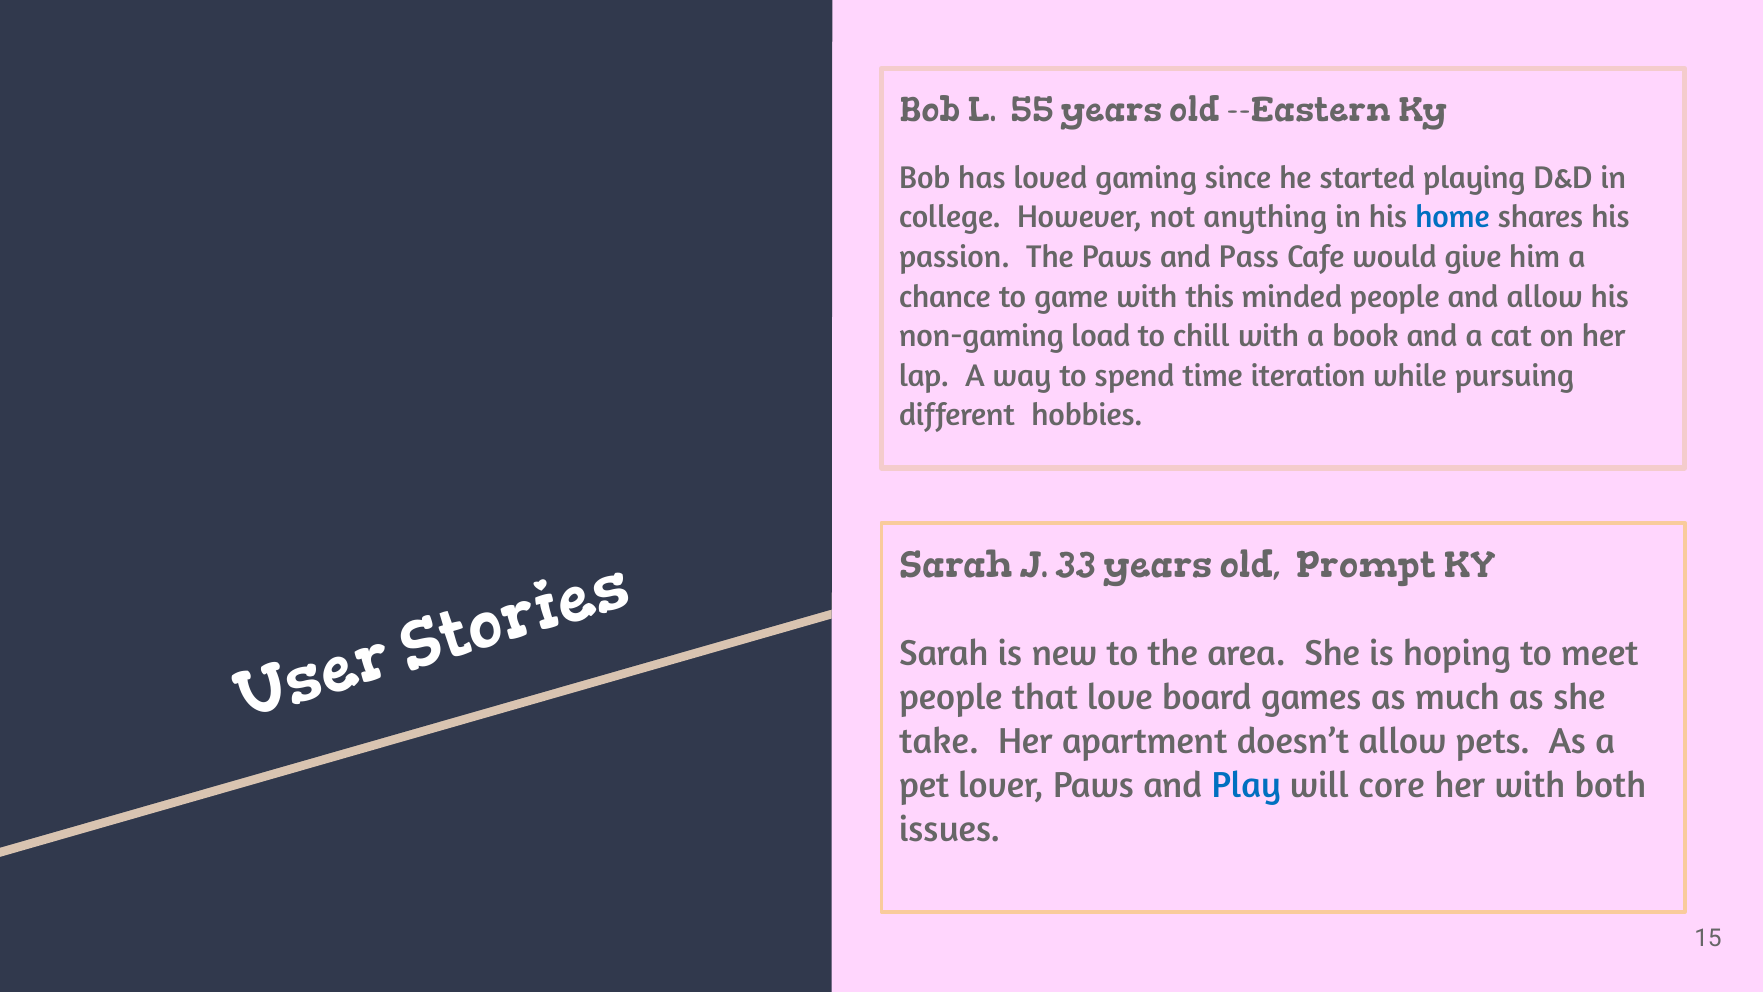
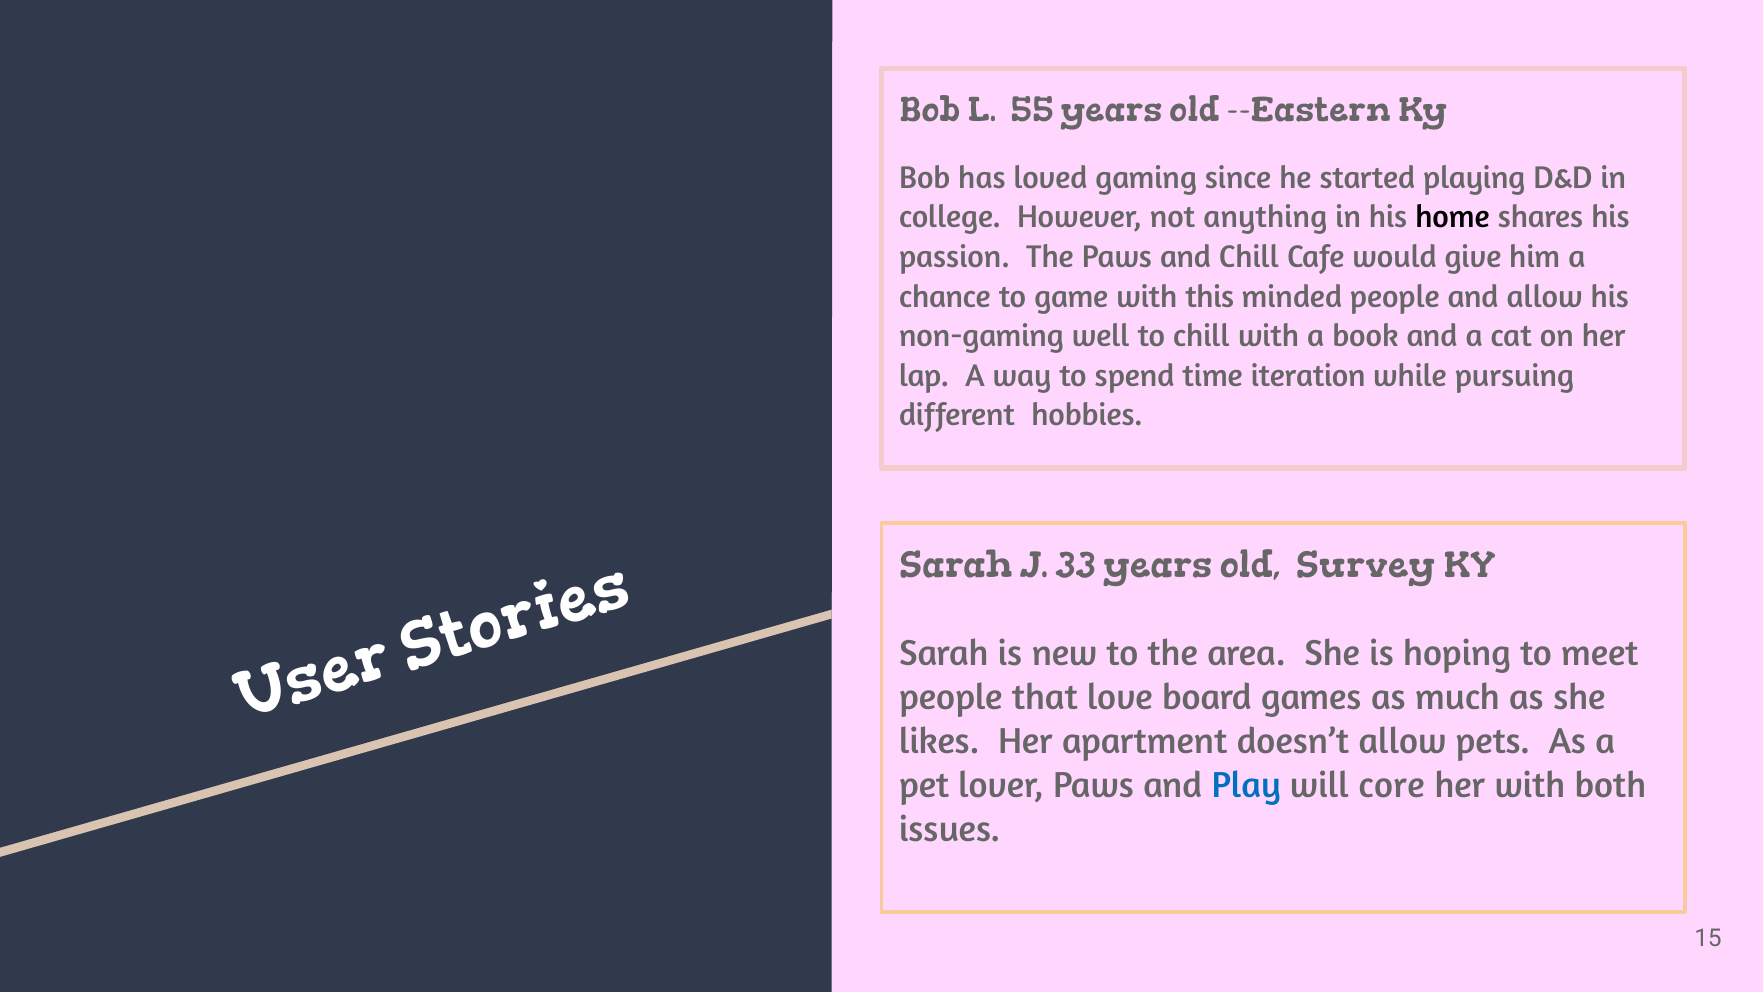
home colour: blue -> black
and Pass: Pass -> Chill
load: load -> well
Prompt: Prompt -> Survey
take: take -> likes
